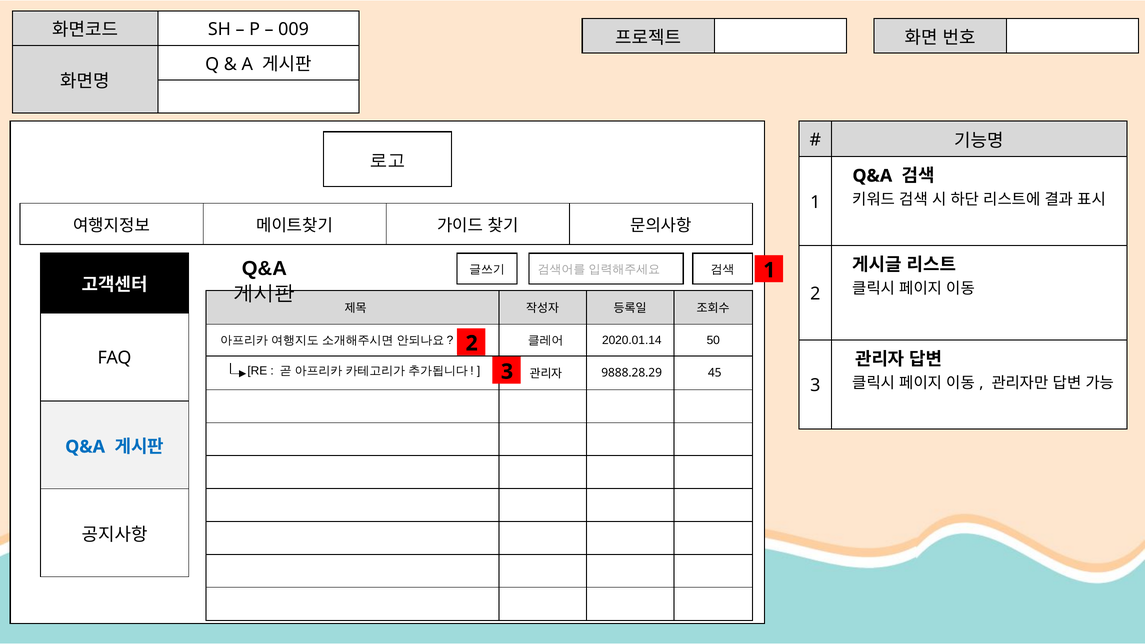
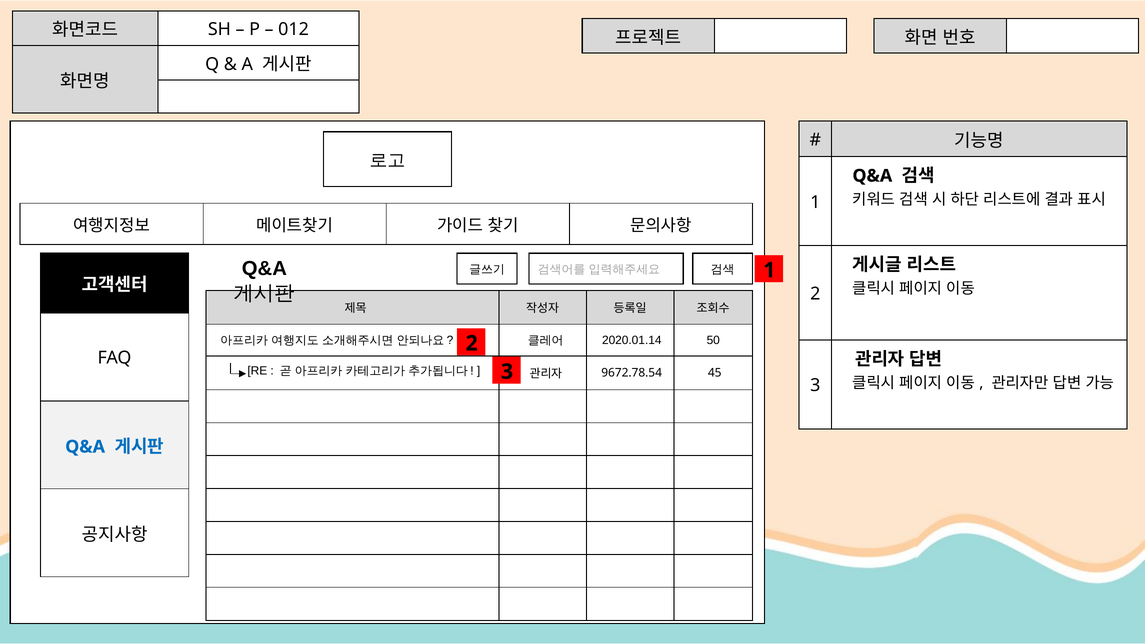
009: 009 -> 012
9888.28.29: 9888.28.29 -> 9672.78.54
